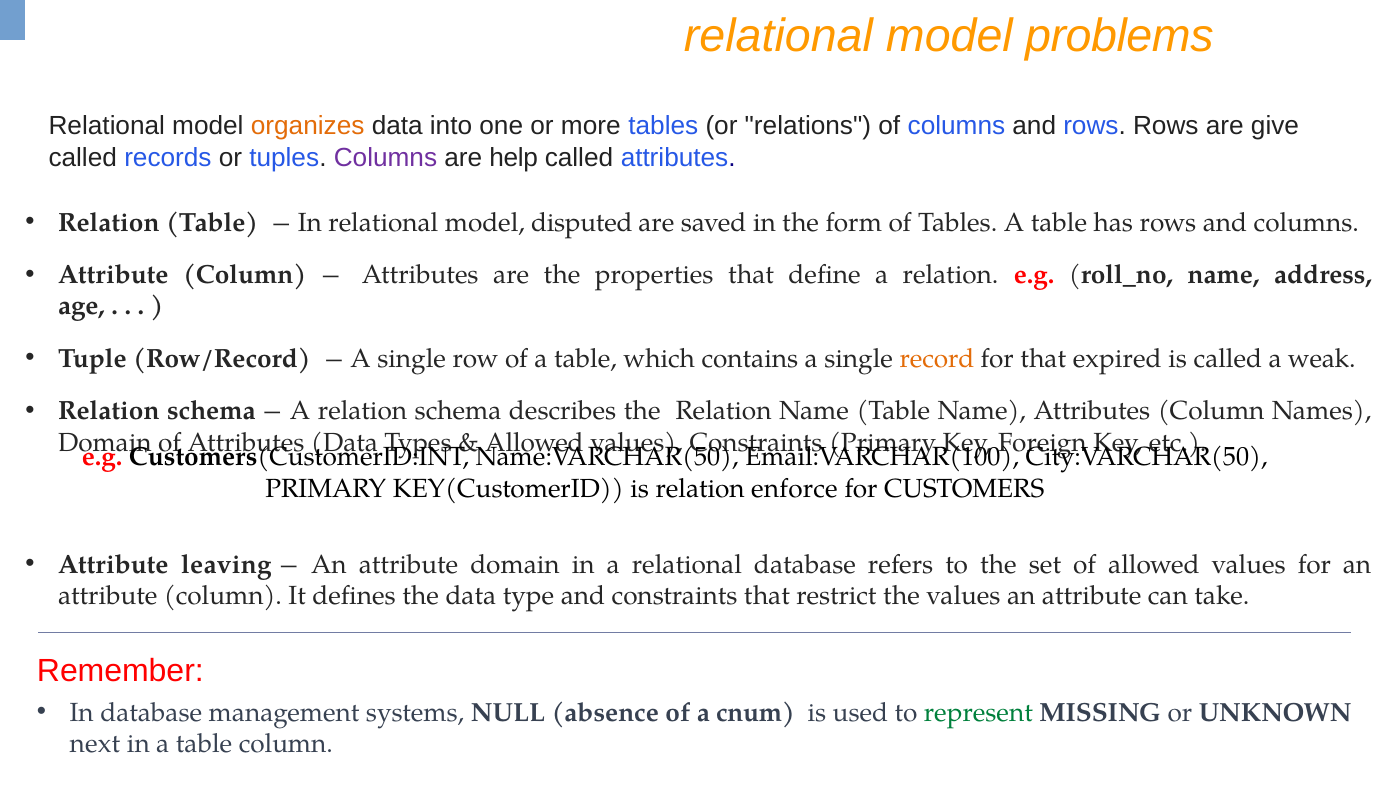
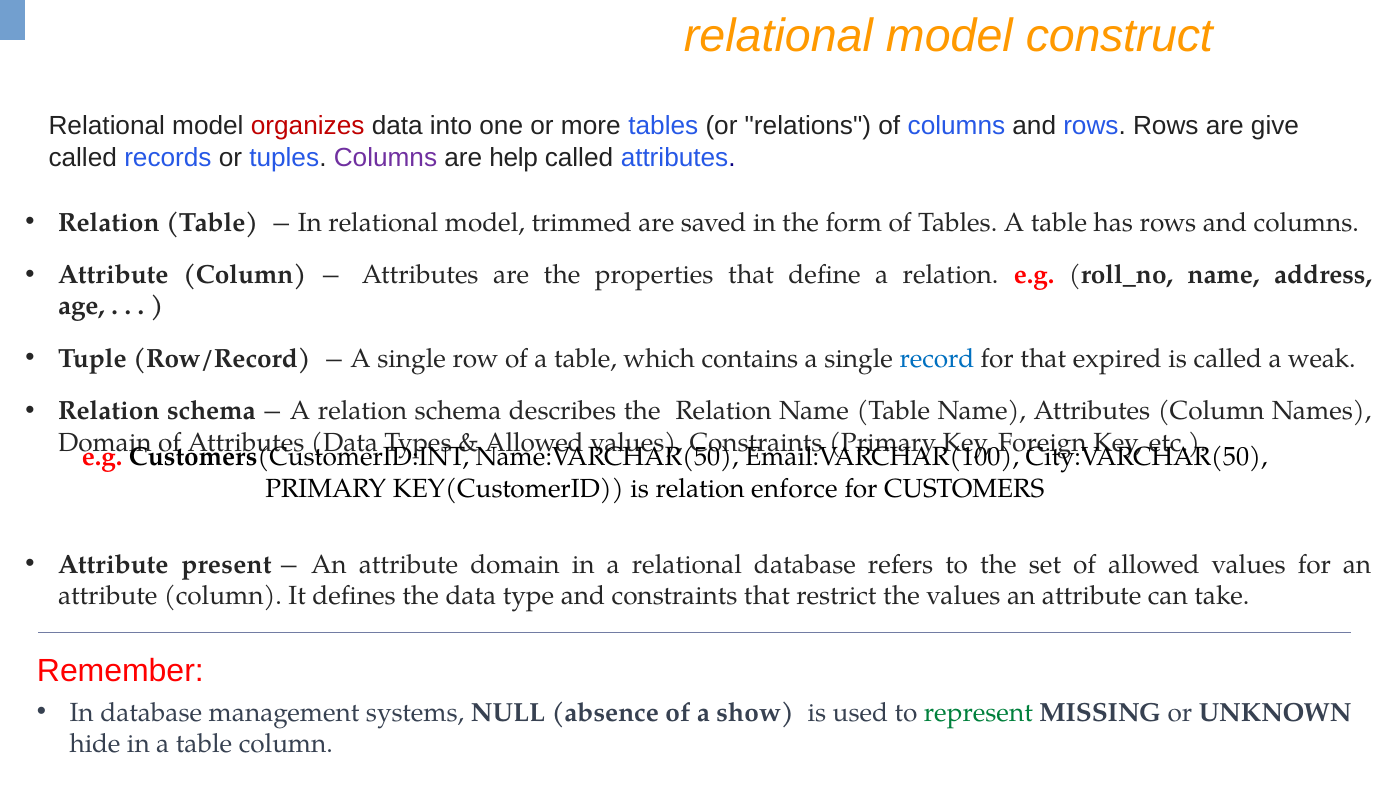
problems: problems -> construct
organizes colour: orange -> red
disputed: disputed -> trimmed
record colour: orange -> blue
leaving: leaving -> present
cnum: cnum -> show
next: next -> hide
